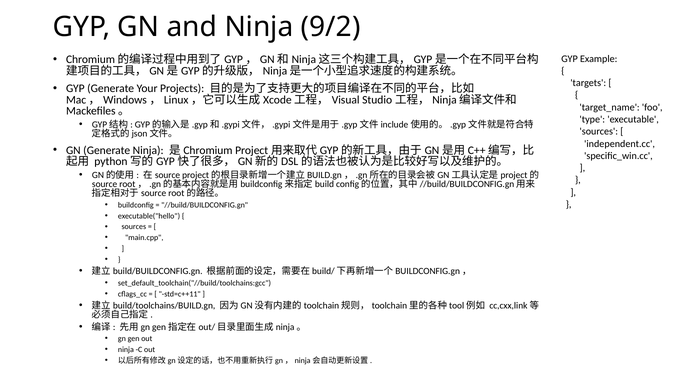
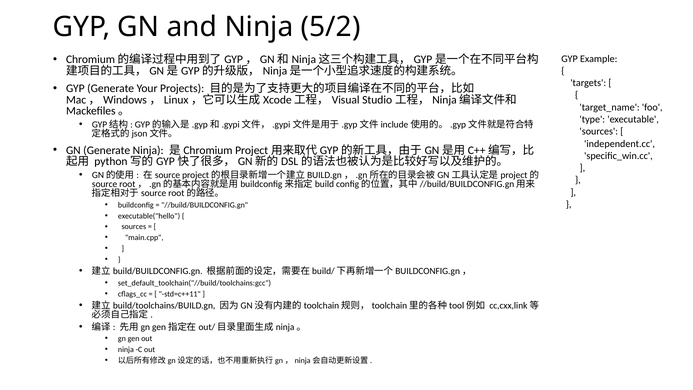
9/2: 9/2 -> 5/2
